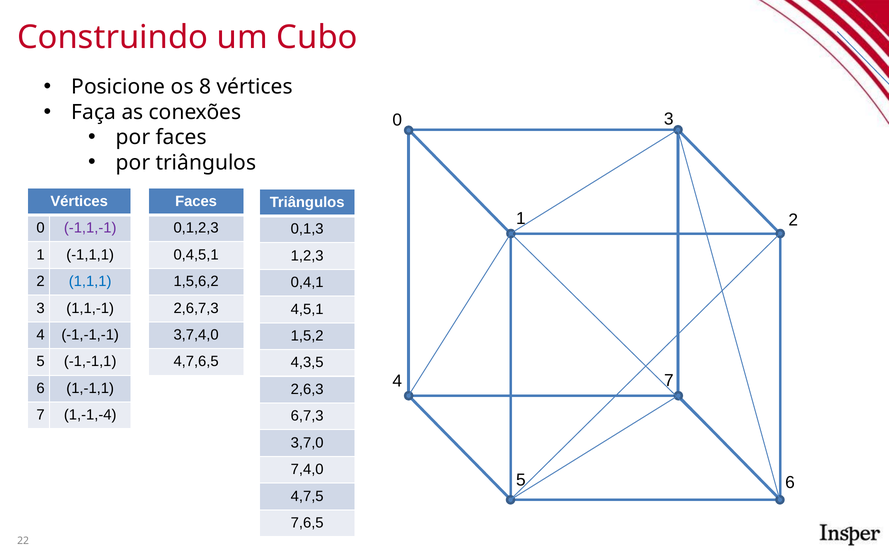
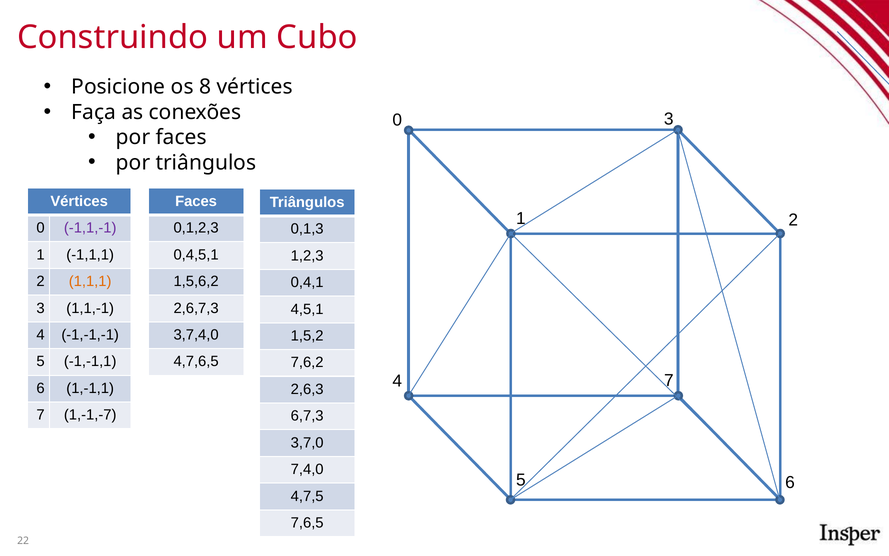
1,1,1 colour: blue -> orange
4,3,5: 4,3,5 -> 7,6,2
1,-1,-4: 1,-1,-4 -> 1,-1,-7
